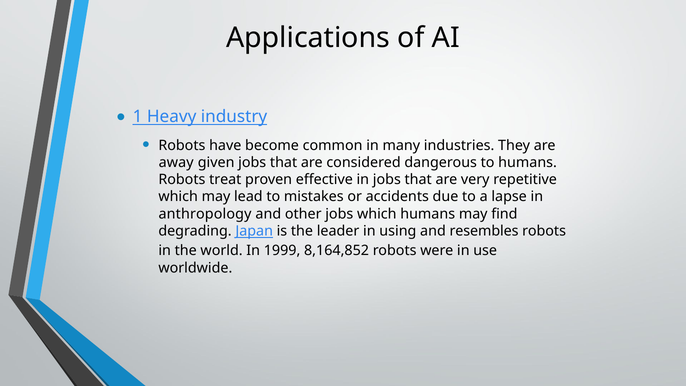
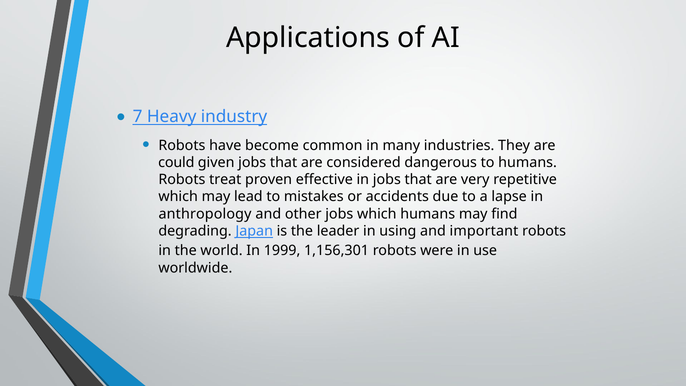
1: 1 -> 7
away: away -> could
resembles: resembles -> important
8,164,852: 8,164,852 -> 1,156,301
